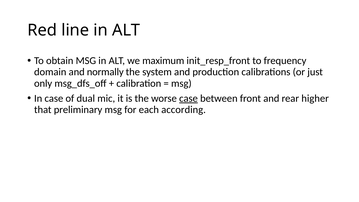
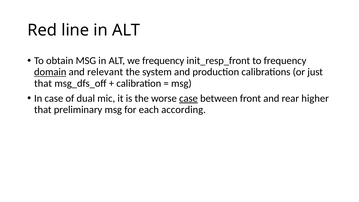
we maximum: maximum -> frequency
domain underline: none -> present
normally: normally -> relevant
only at (43, 83): only -> that
